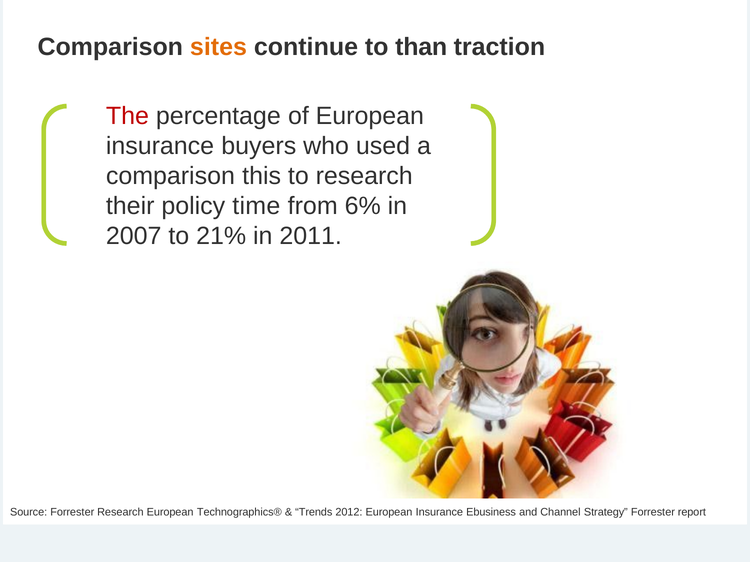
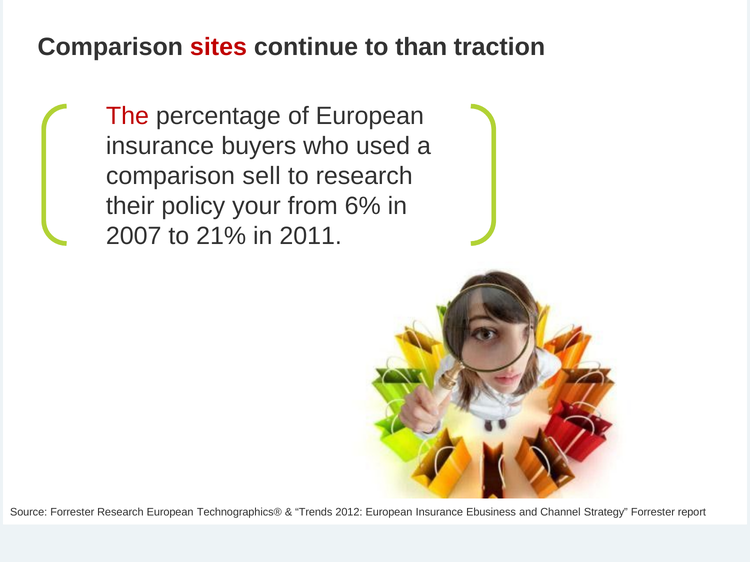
sites colour: orange -> red
this: this -> sell
time: time -> your
